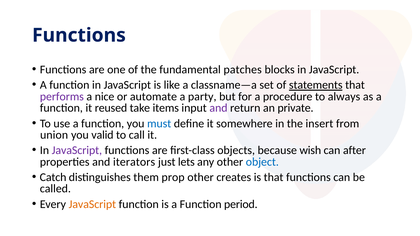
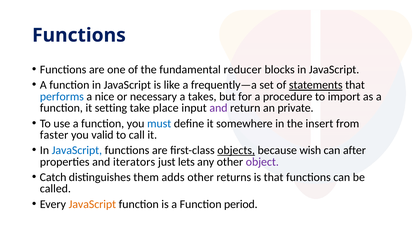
patches: patches -> reducer
classname—a: classname—a -> frequently—a
performs colour: purple -> blue
automate: automate -> necessary
party: party -> takes
always: always -> import
reused: reused -> setting
items: items -> place
union: union -> faster
JavaScript at (77, 151) colour: purple -> blue
objects underline: none -> present
object colour: blue -> purple
prop: prop -> adds
creates: creates -> returns
